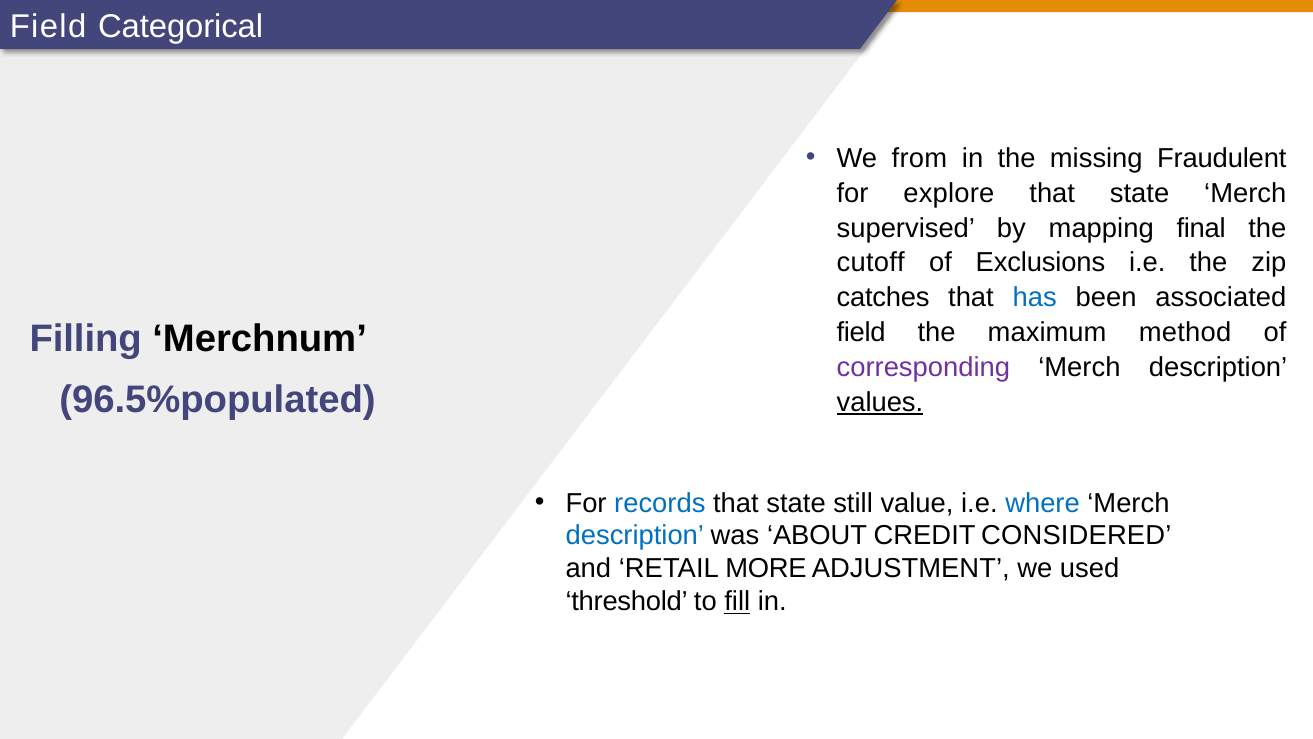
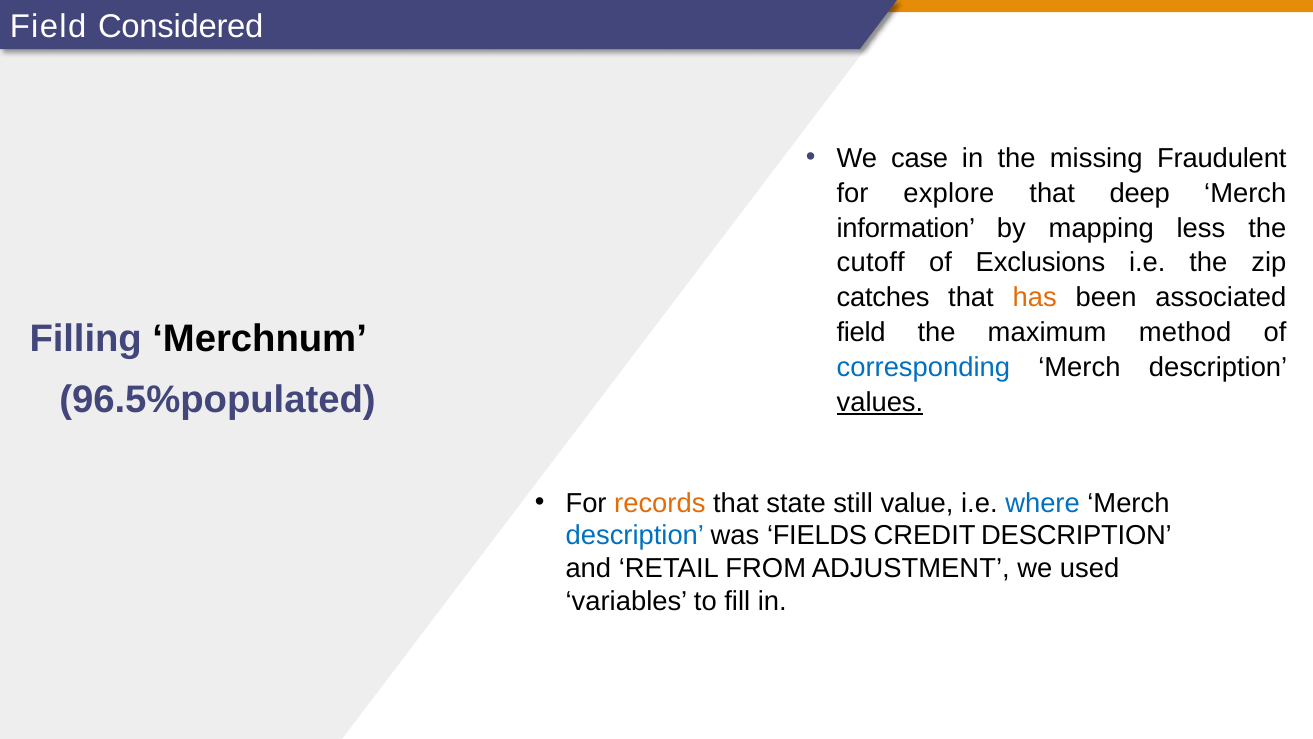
Categorical: Categorical -> Considered
from: from -> case
state at (1140, 193): state -> deep
supervised: supervised -> information
final: final -> less
has colour: blue -> orange
corresponding colour: purple -> blue
records colour: blue -> orange
ABOUT: ABOUT -> FIELDS
CREDIT CONSIDERED: CONSIDERED -> DESCRIPTION
MORE: MORE -> FROM
threshold: threshold -> variables
fill underline: present -> none
